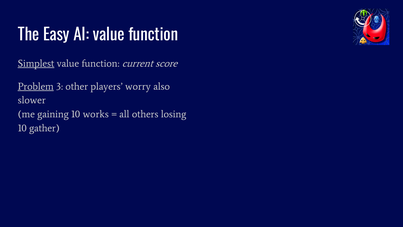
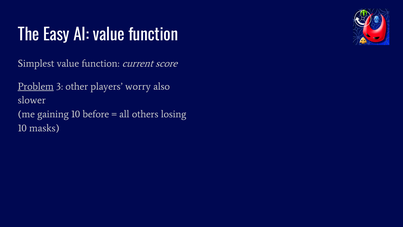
Simplest underline: present -> none
works: works -> before
gather: gather -> masks
